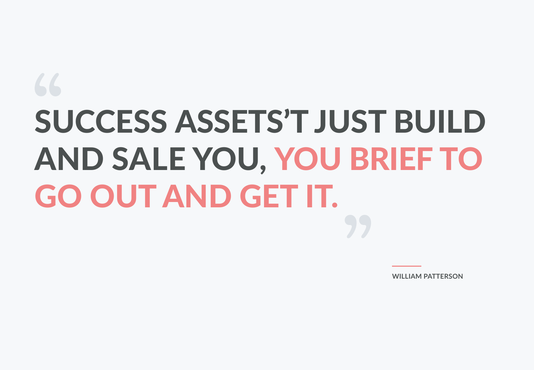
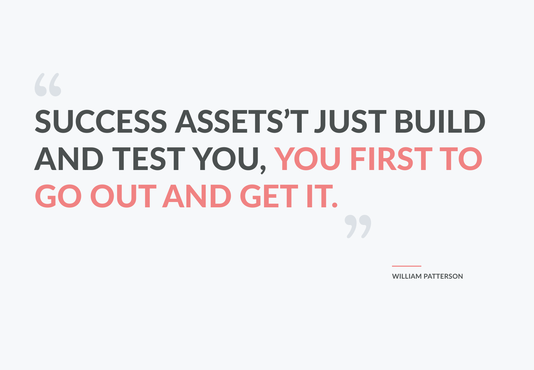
SALE: SALE -> TEST
BRIEF: BRIEF -> FIRST
